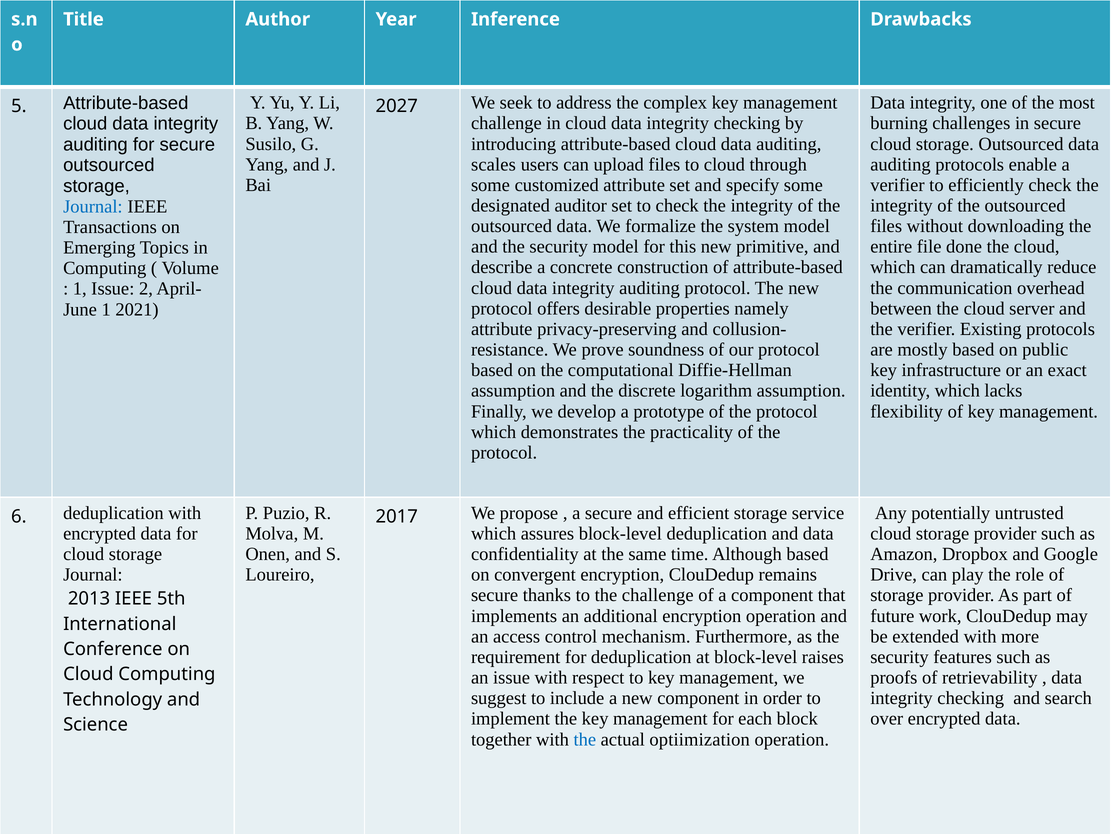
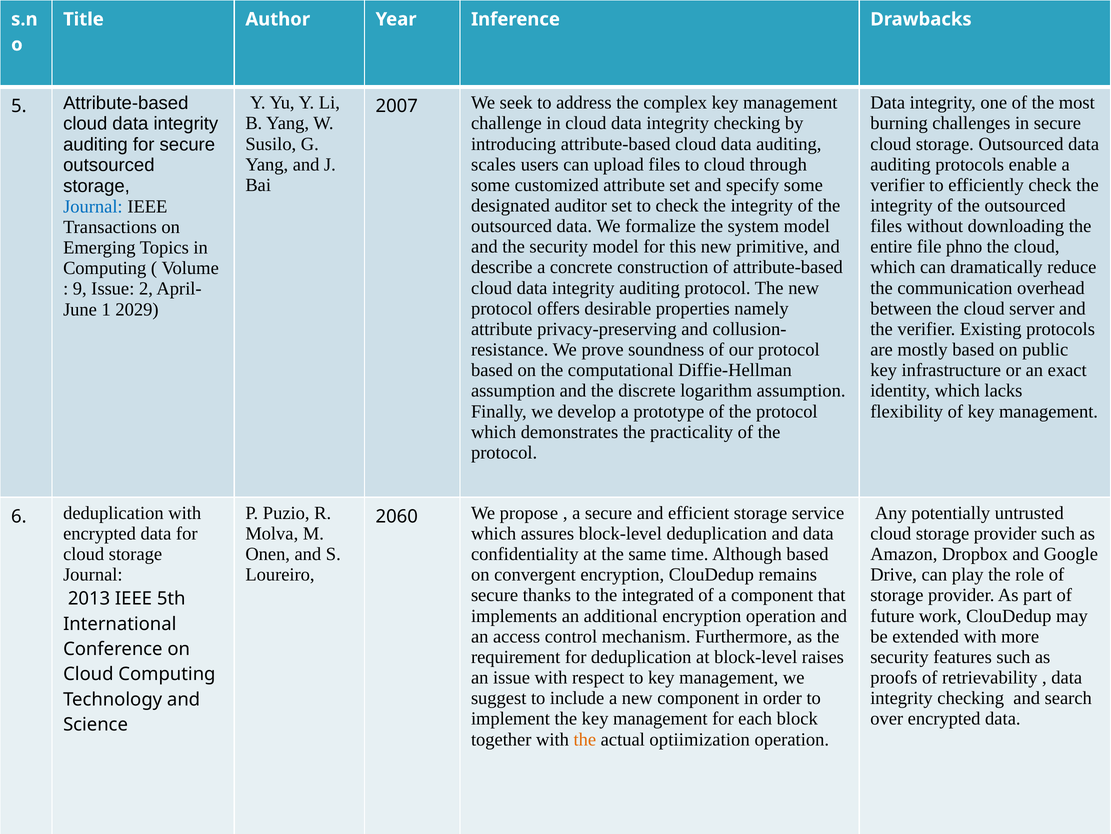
2027: 2027 -> 2007
done: done -> phno
1 at (80, 289): 1 -> 9
2021: 2021 -> 2029
2017: 2017 -> 2060
the challenge: challenge -> integrated
the at (585, 739) colour: blue -> orange
